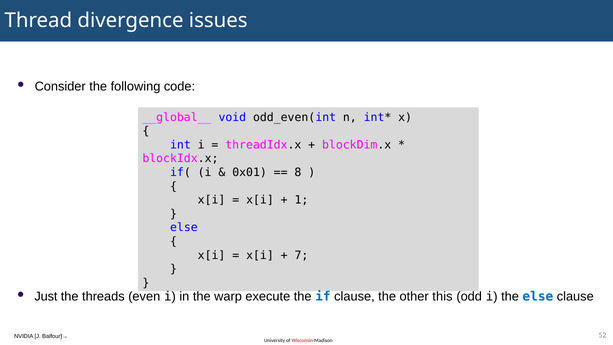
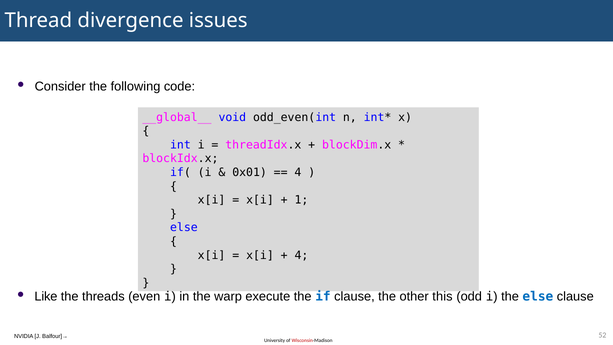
8 at (298, 172): 8 -> 4
7 at (301, 255): 7 -> 4
Just: Just -> Like
